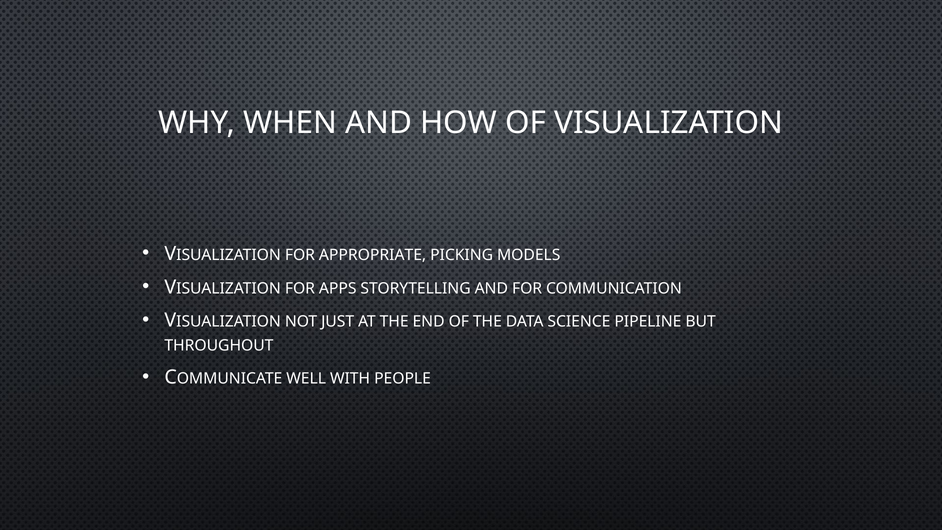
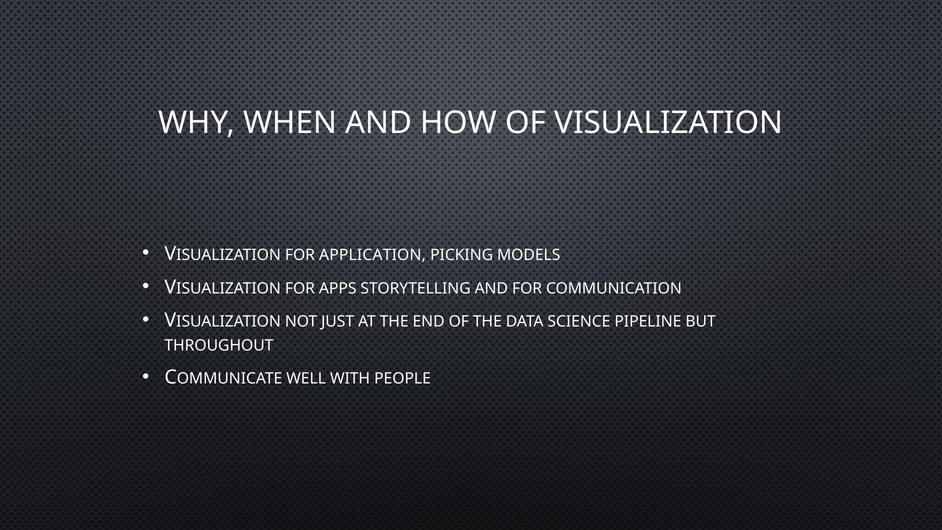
APPROPRIATE: APPROPRIATE -> APPLICATION
